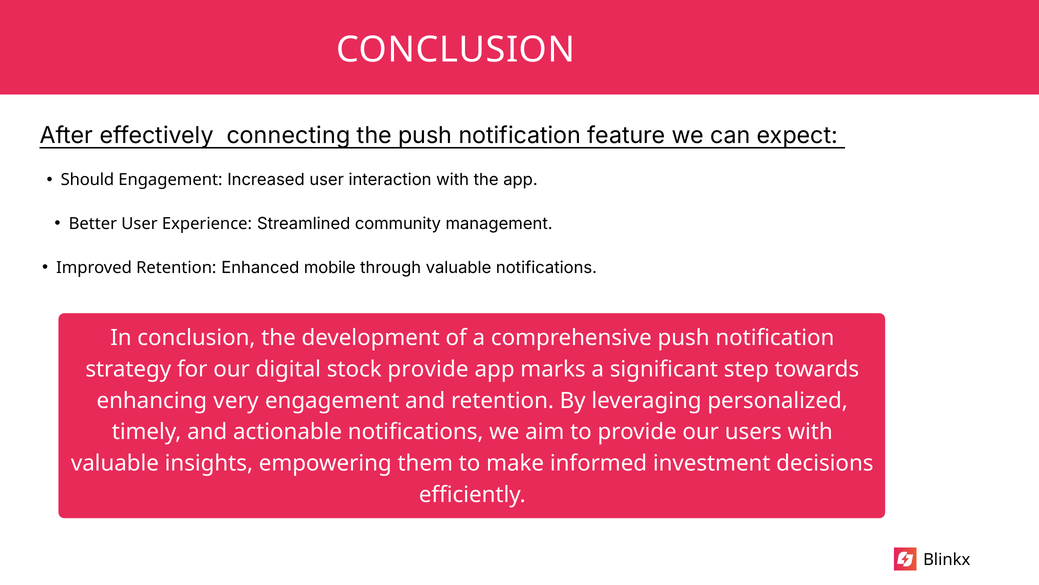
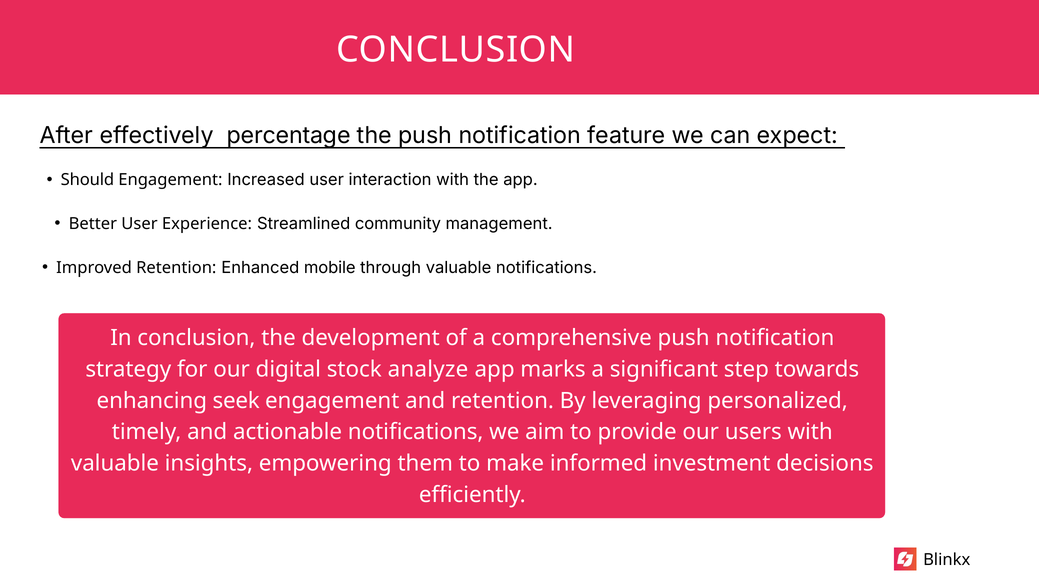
connecting: connecting -> percentage
stock provide: provide -> analyze
very: very -> seek
